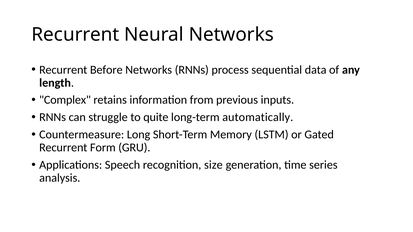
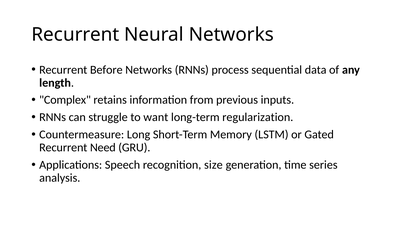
quite: quite -> want
automatically: automatically -> regularization
Form: Form -> Need
